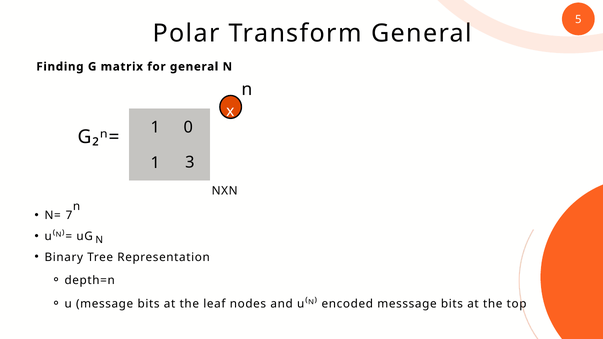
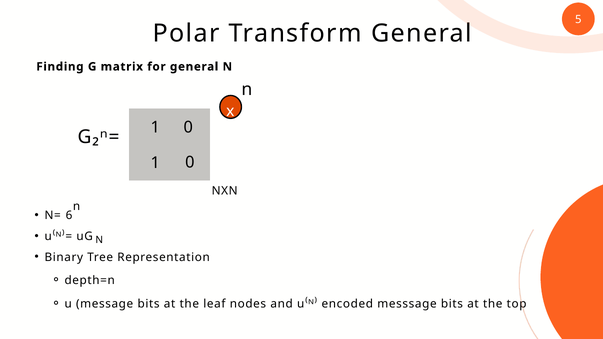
3 at (190, 162): 3 -> 0
7: 7 -> 6
